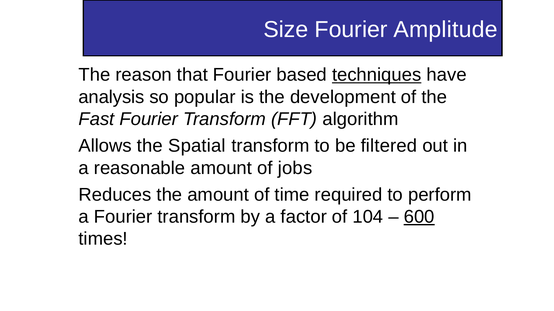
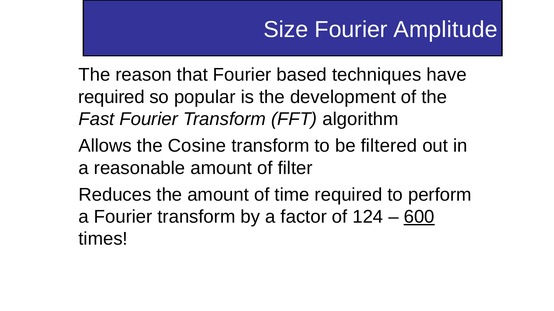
techniques underline: present -> none
analysis at (111, 97): analysis -> required
Spatial: Spatial -> Cosine
jobs: jobs -> filter
104: 104 -> 124
